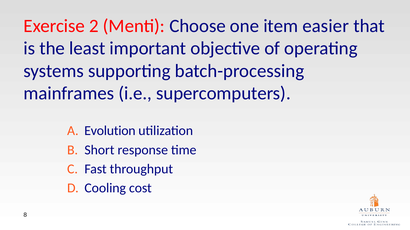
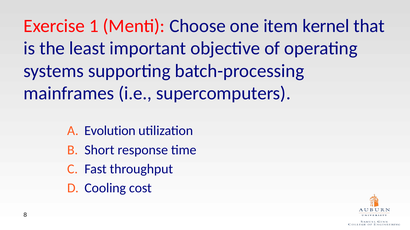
2: 2 -> 1
easier: easier -> kernel
